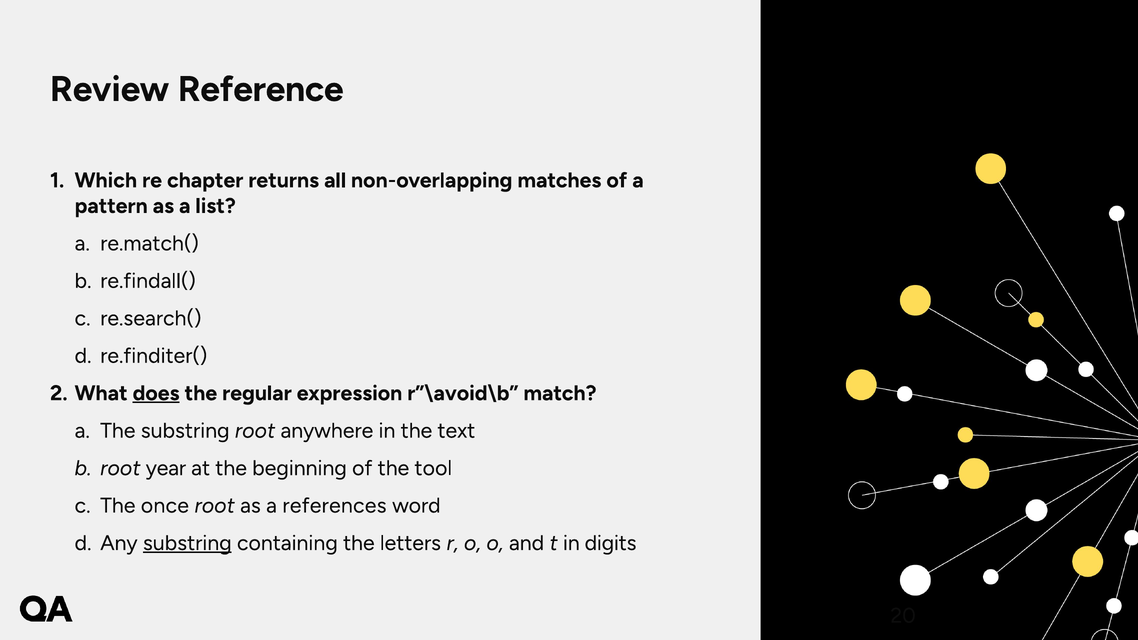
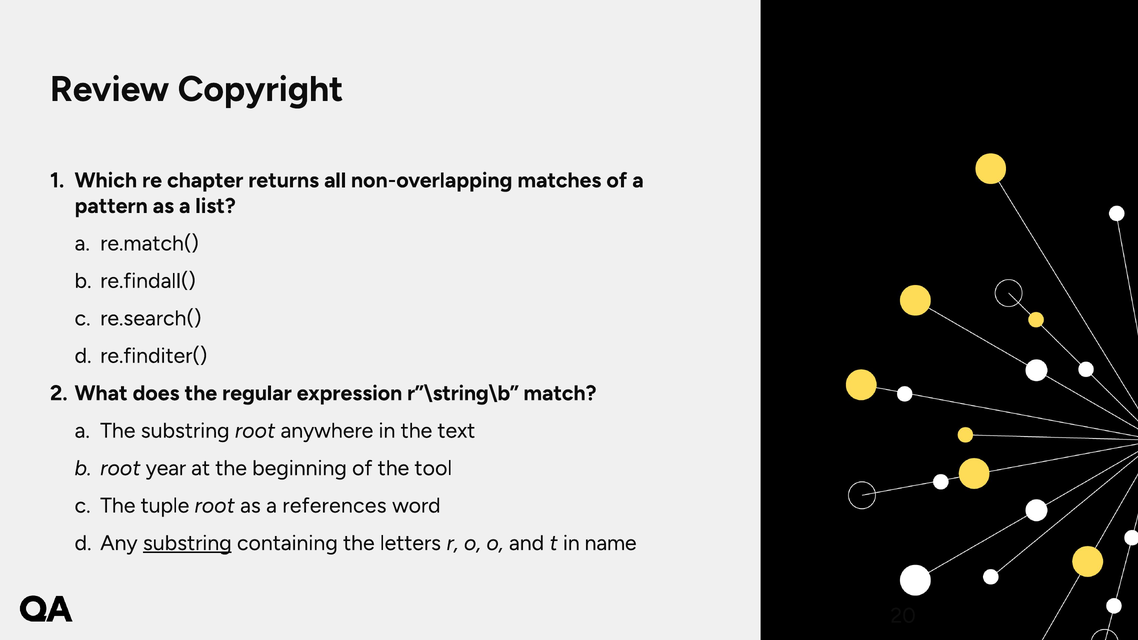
Reference: Reference -> Copyright
does underline: present -> none
r”\avoid\b: r”\avoid\b -> r”\string\b
once: once -> tuple
digits: digits -> name
